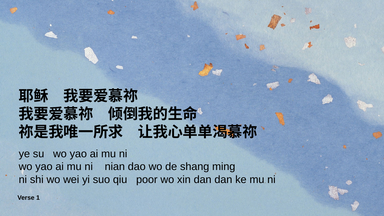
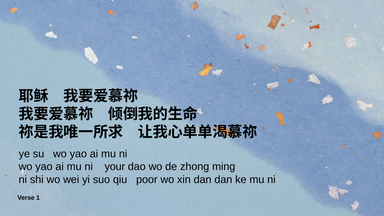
nian: nian -> your
shang: shang -> zhong
